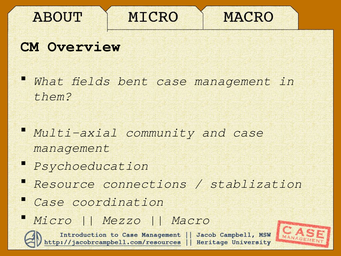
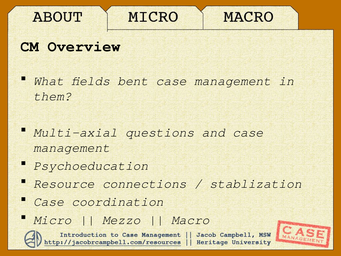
community: community -> questions
